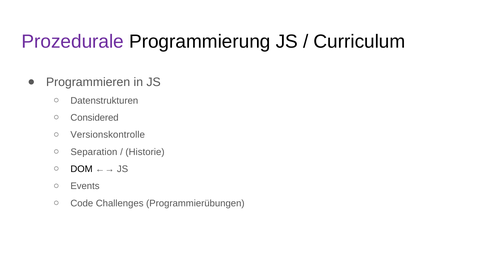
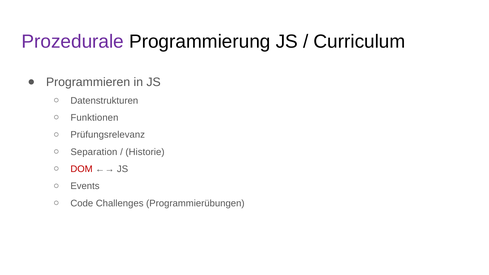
Considered: Considered -> Funktionen
Versionskontrolle: Versionskontrolle -> Prüfungsrelevanz
DOM colour: black -> red
